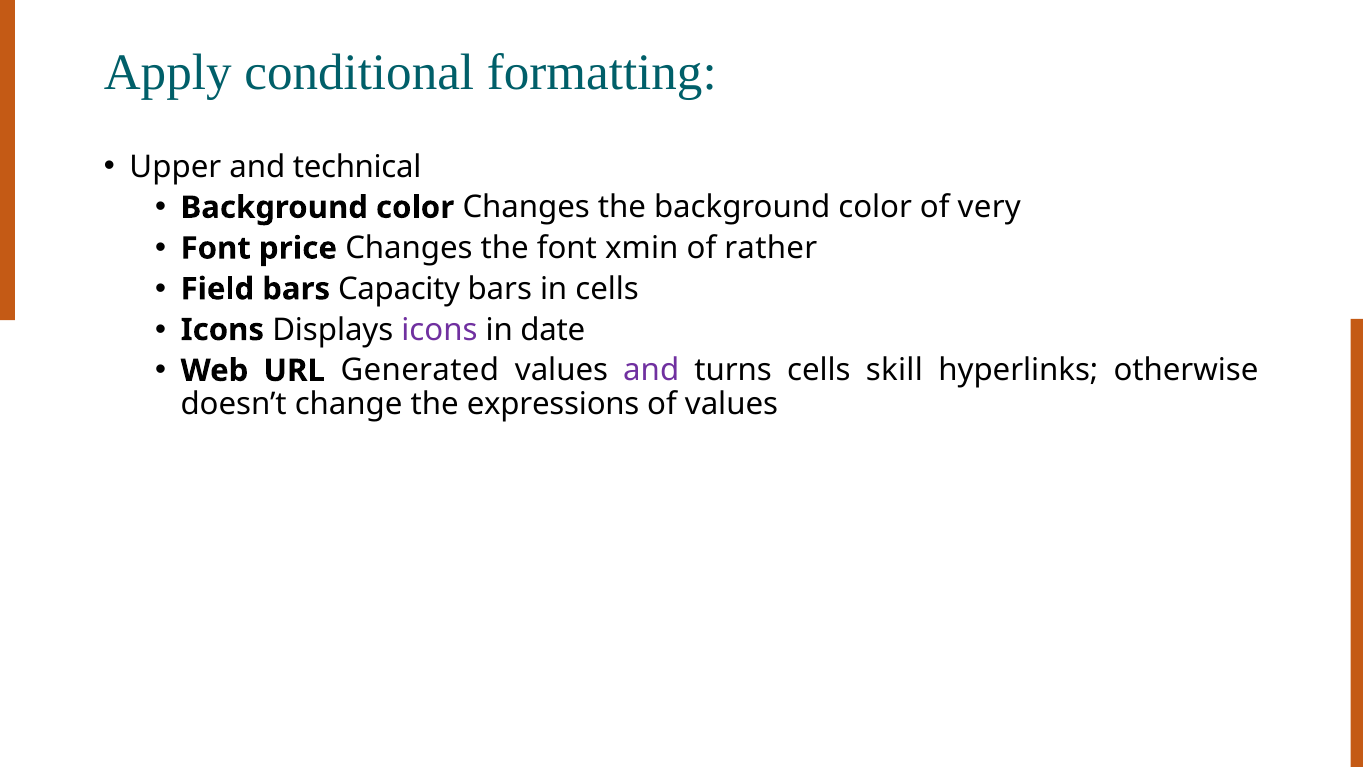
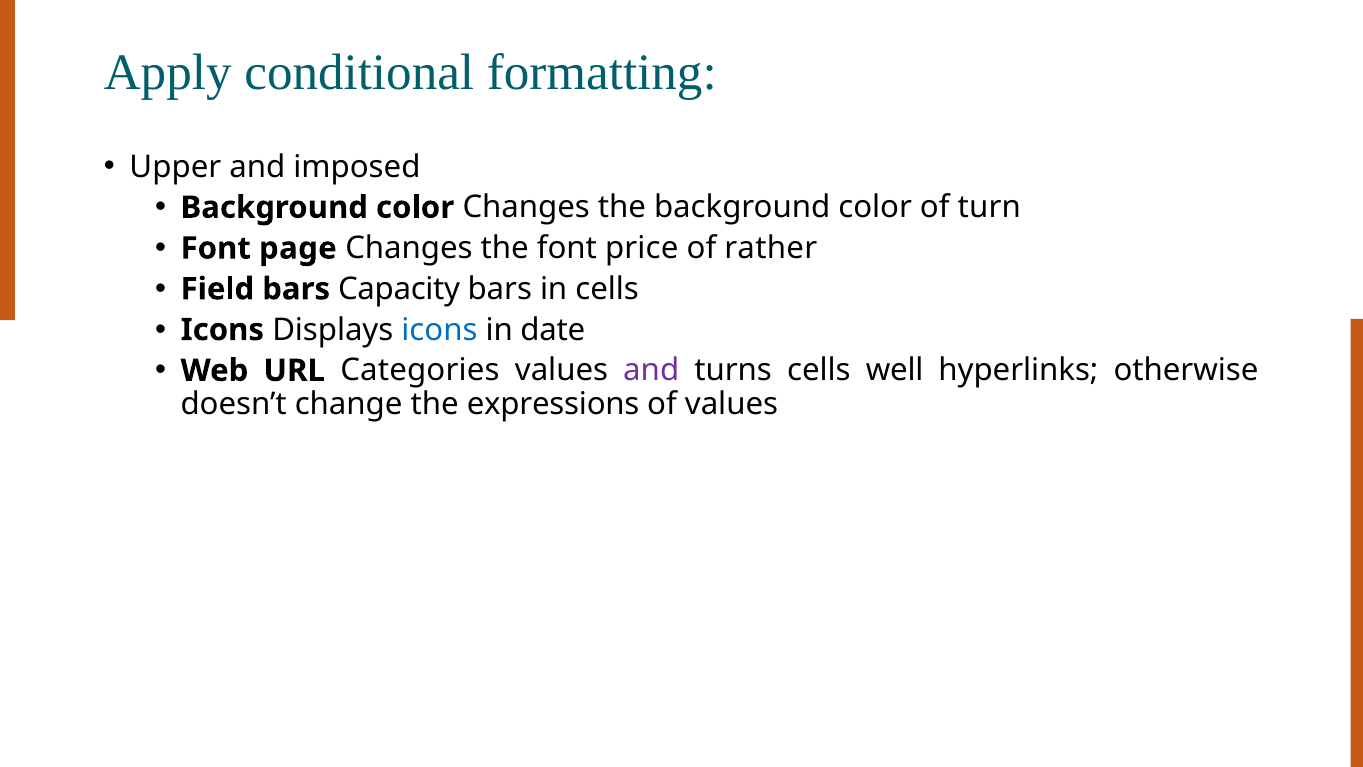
technical: technical -> imposed
very: very -> turn
price: price -> page
xmin: xmin -> price
icons at (439, 330) colour: purple -> blue
Generated: Generated -> Categories
skill: skill -> well
